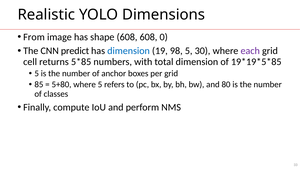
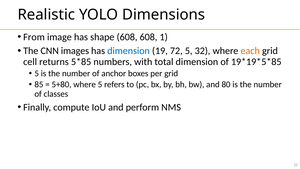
0: 0 -> 1
predict: predict -> images
98: 98 -> 72
30: 30 -> 32
each colour: purple -> orange
